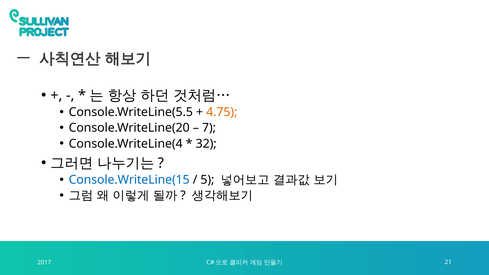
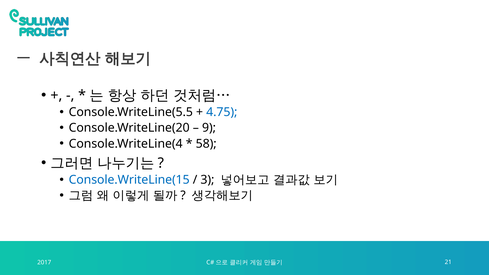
4.75 colour: orange -> blue
7: 7 -> 9
32: 32 -> 58
5: 5 -> 3
